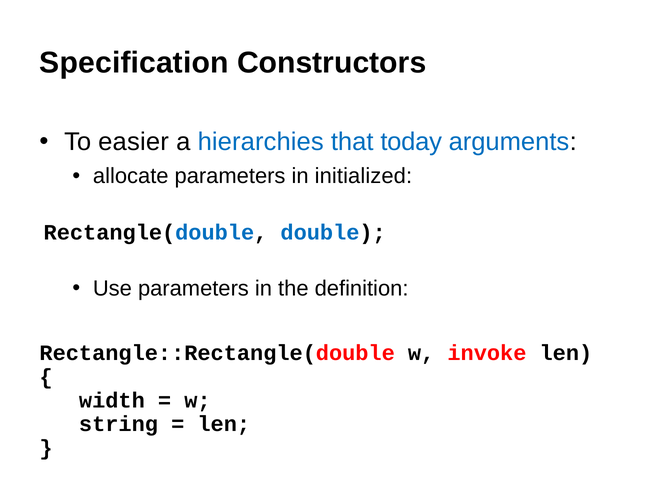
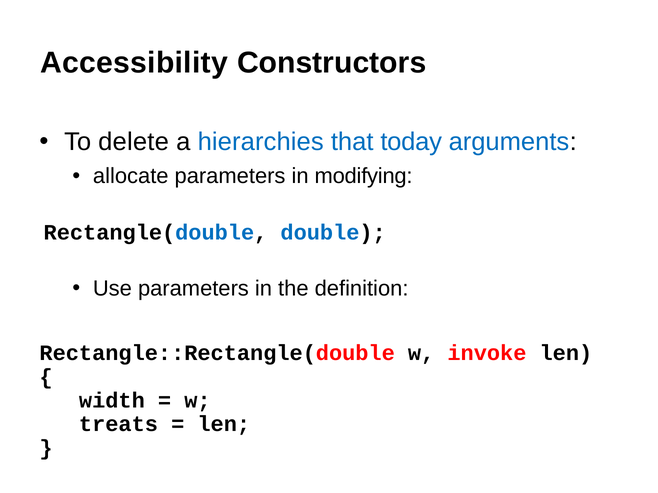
Specification: Specification -> Accessibility
easier: easier -> delete
initialized: initialized -> modifying
string: string -> treats
